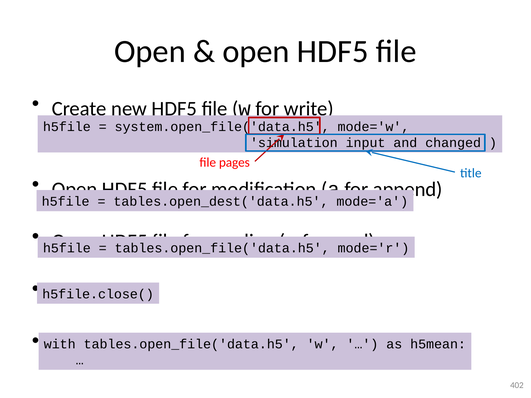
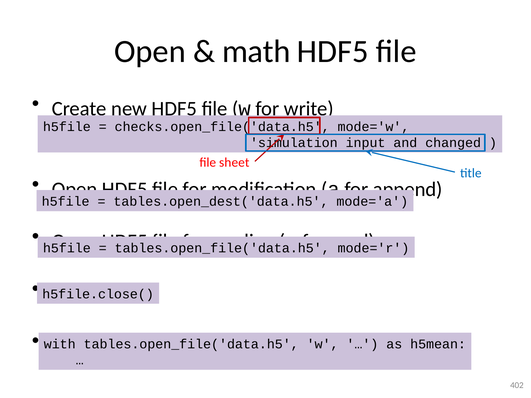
open at (256, 51): open -> math
system.open_file('data.h5: system.open_file('data.h5 -> checks.open_file('data.h5
pages: pages -> sheet
